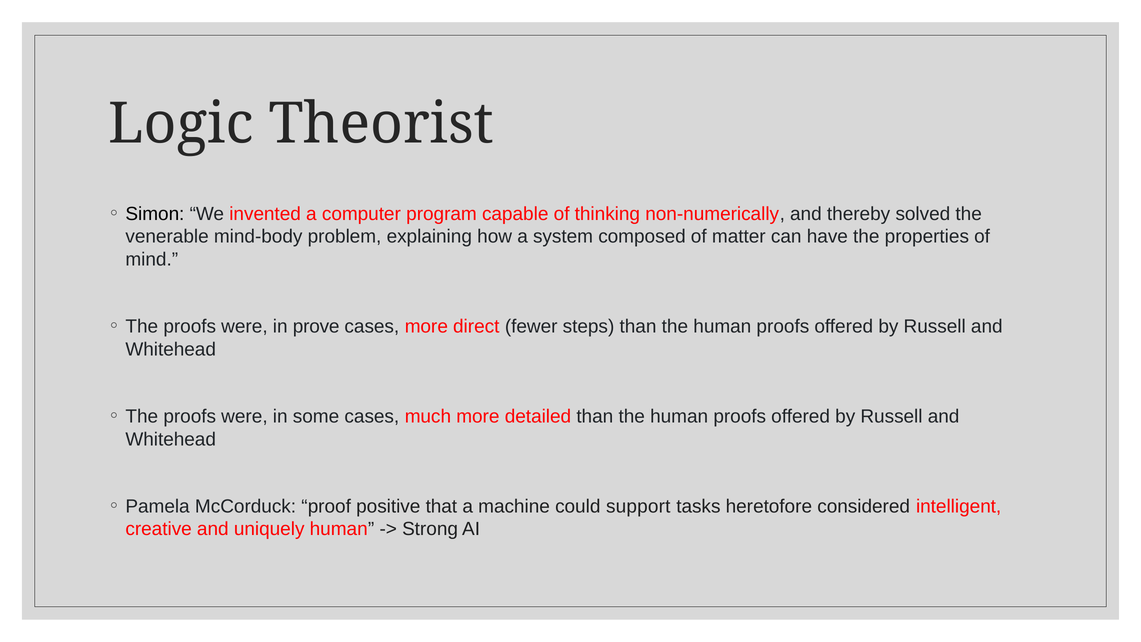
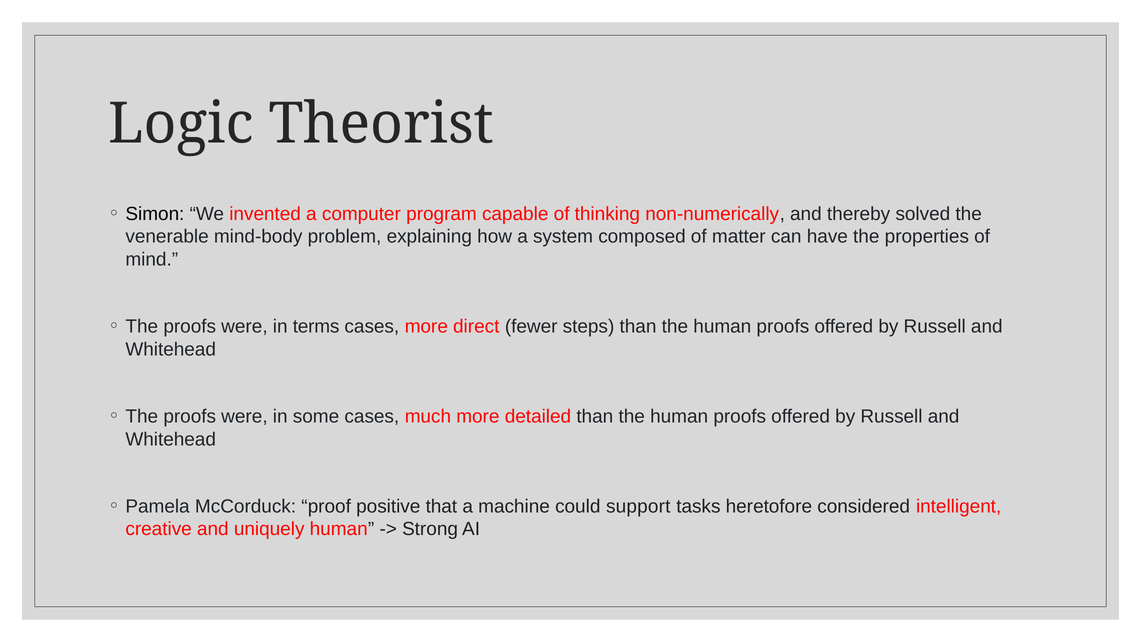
prove: prove -> terms
